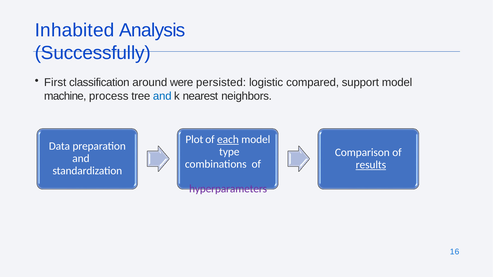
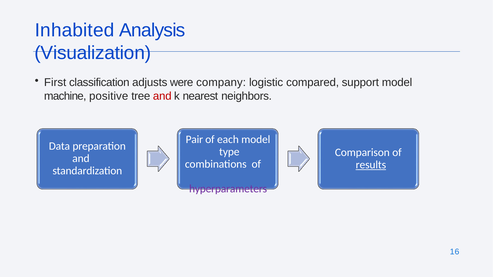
Successfully: Successfully -> Visualization
around: around -> adjusts
persisted: persisted -> company
process: process -> positive
and at (162, 96) colour: blue -> red
Plot: Plot -> Pair
each underline: present -> none
